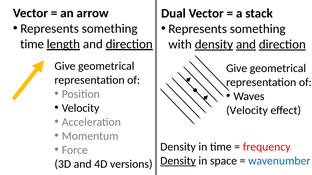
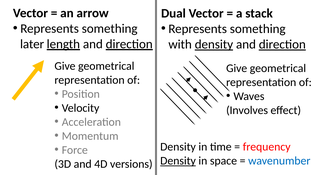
time at (32, 44): time -> later
and at (246, 45) underline: present -> none
Velocity at (247, 111): Velocity -> Involves
